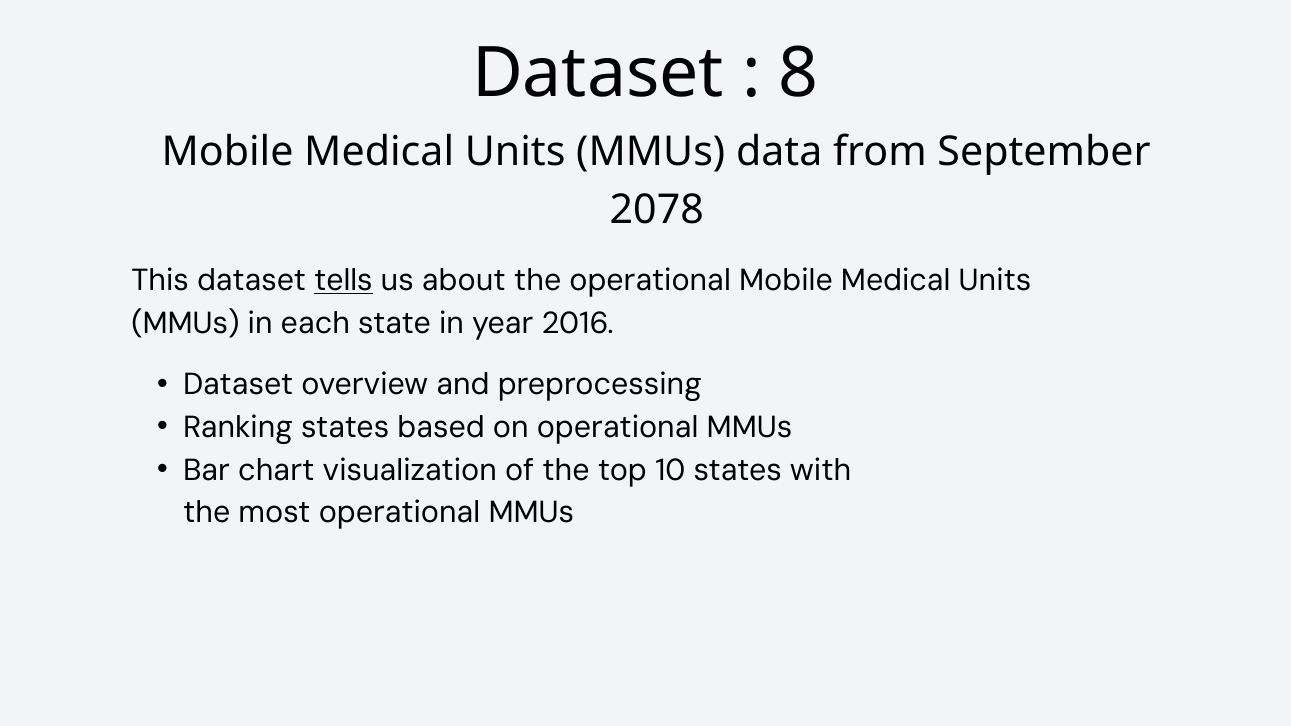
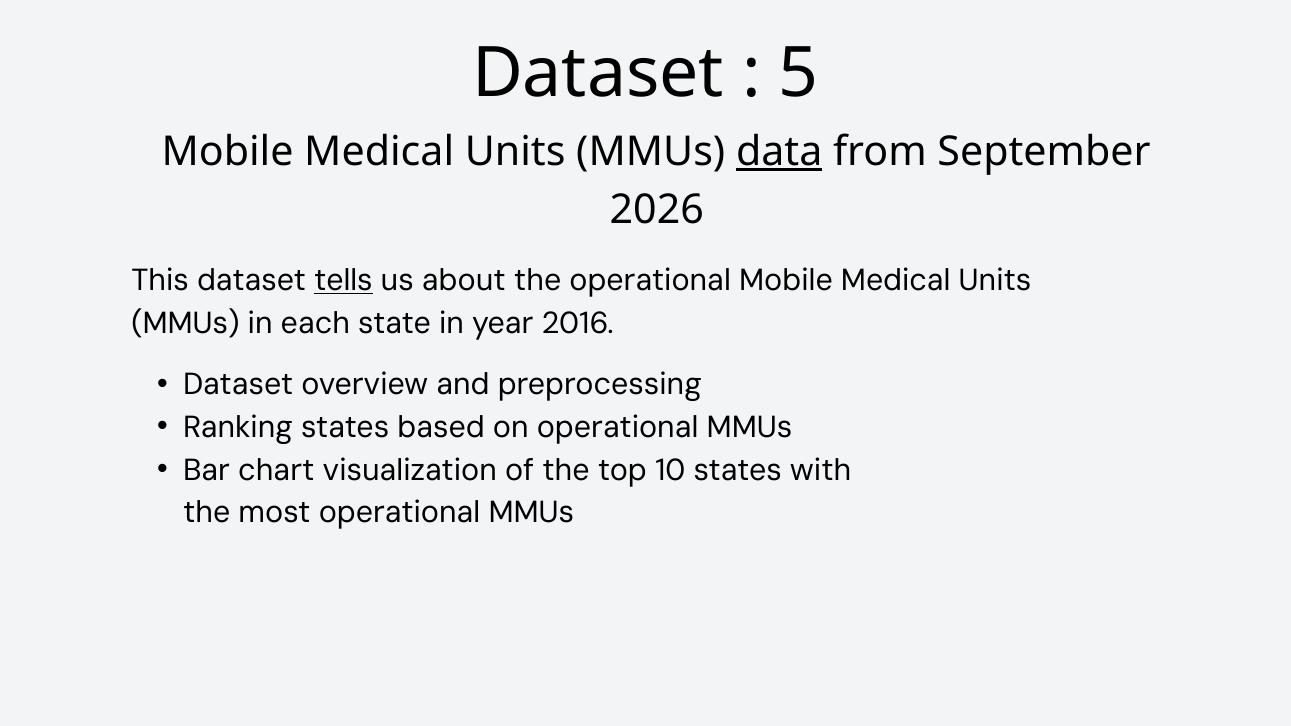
8: 8 -> 5
data underline: none -> present
2078: 2078 -> 2026
